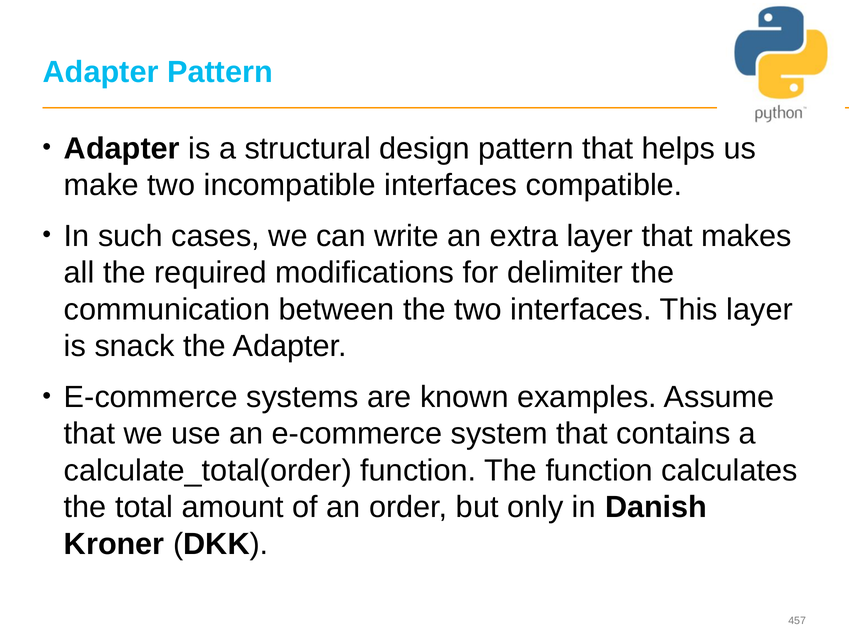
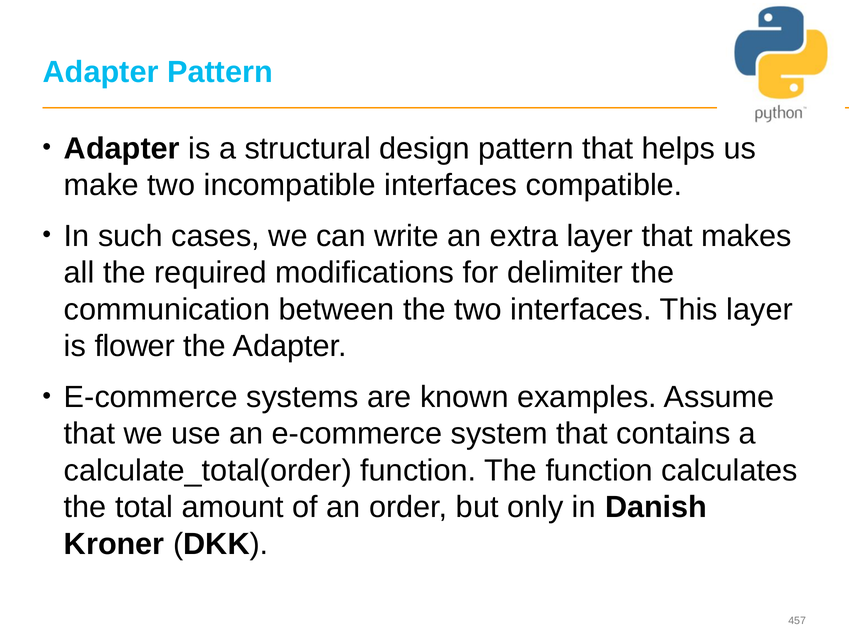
snack: snack -> flower
